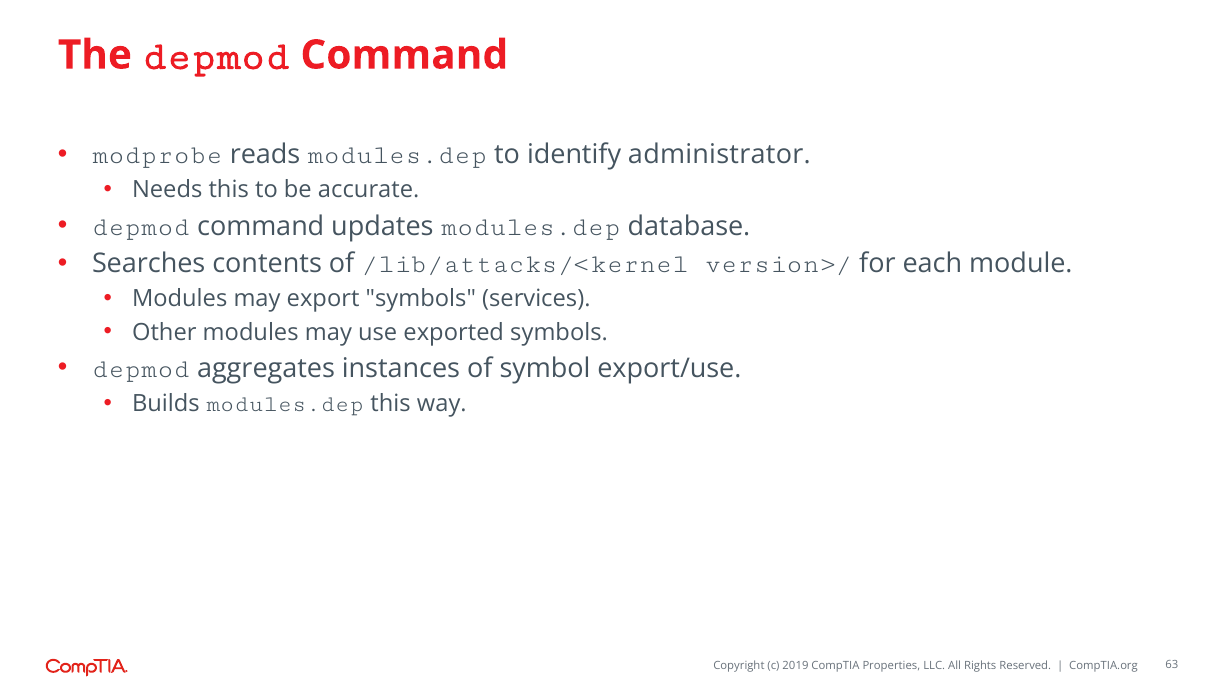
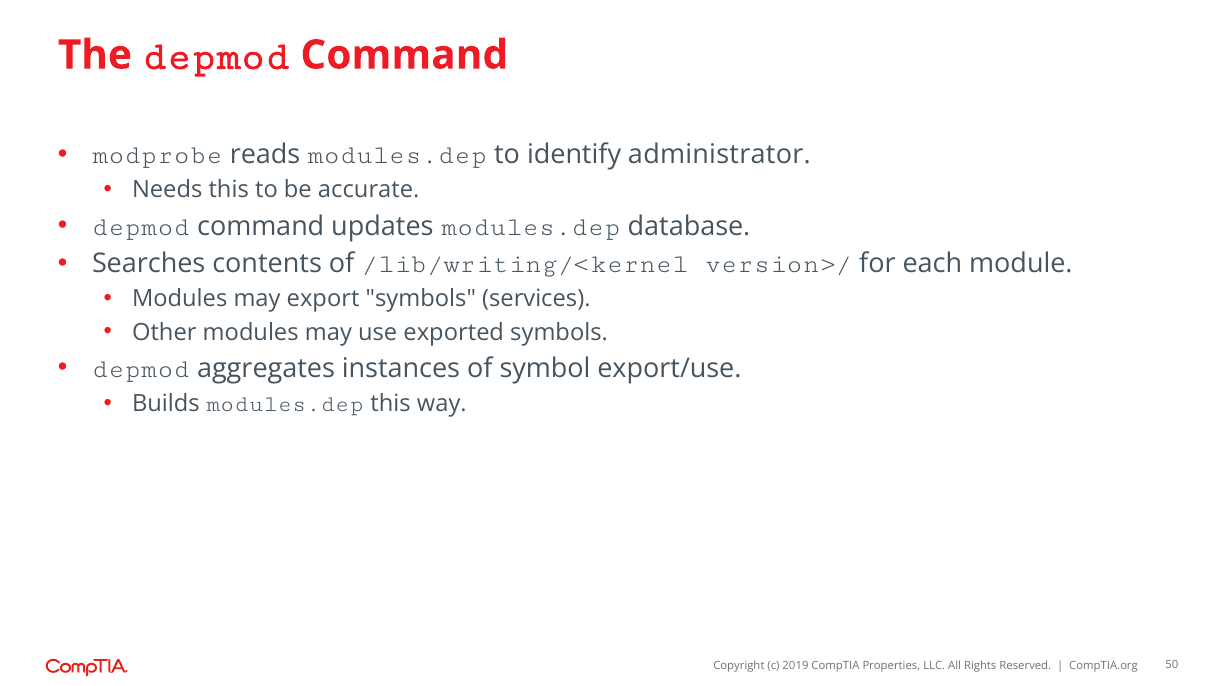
/lib/attacks/<kernel: /lib/attacks/<kernel -> /lib/writing/<kernel
63: 63 -> 50
